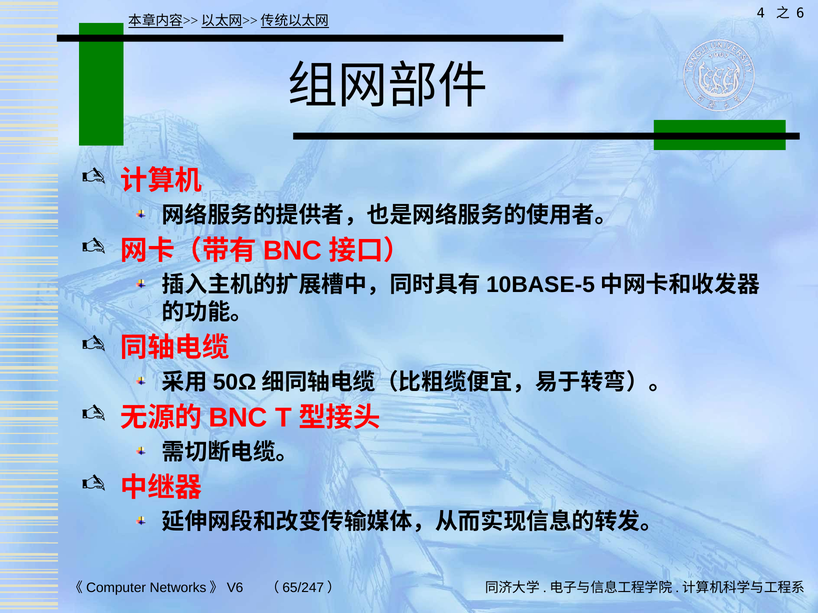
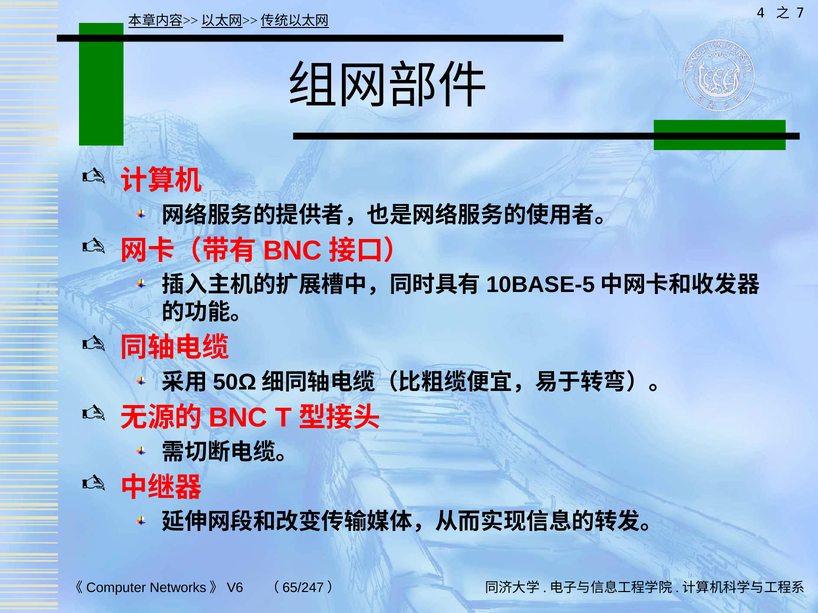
6: 6 -> 7
